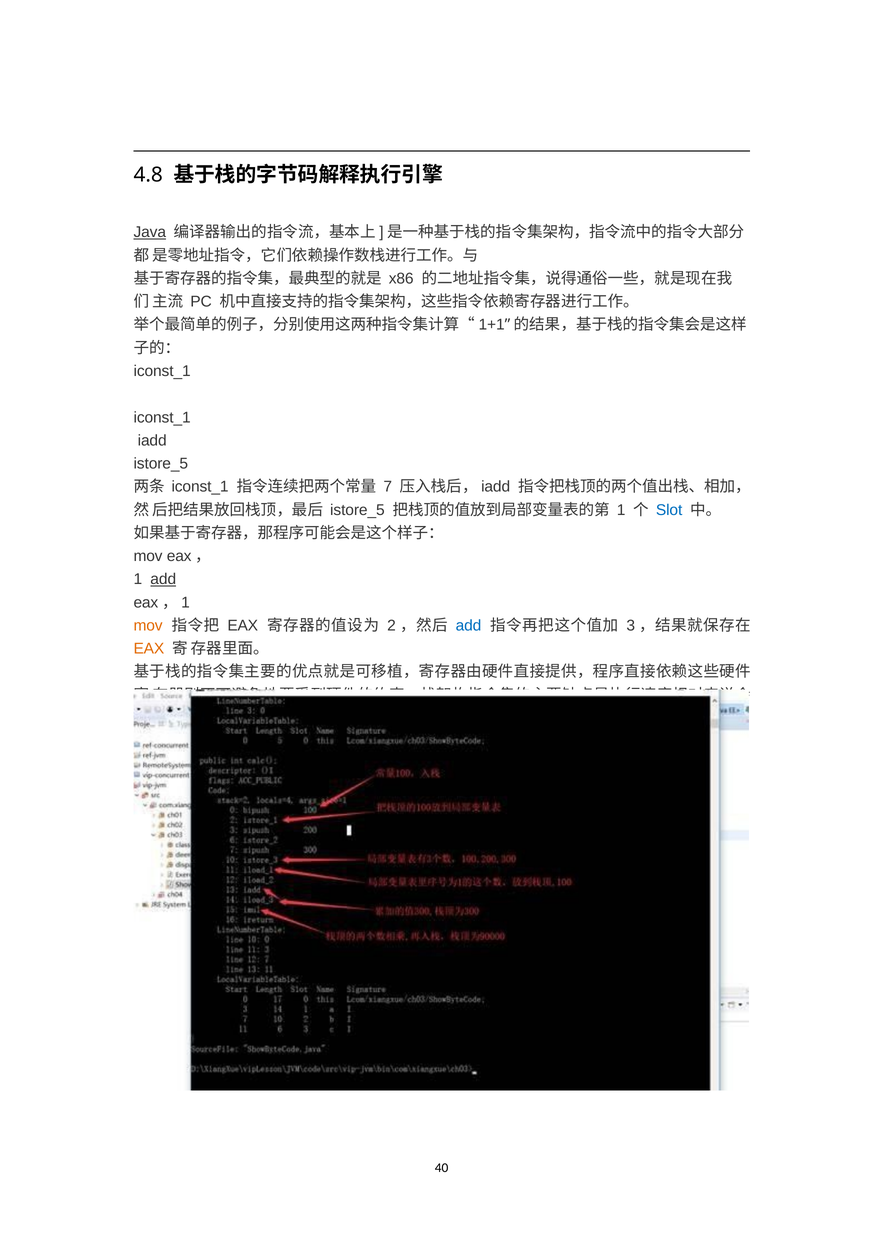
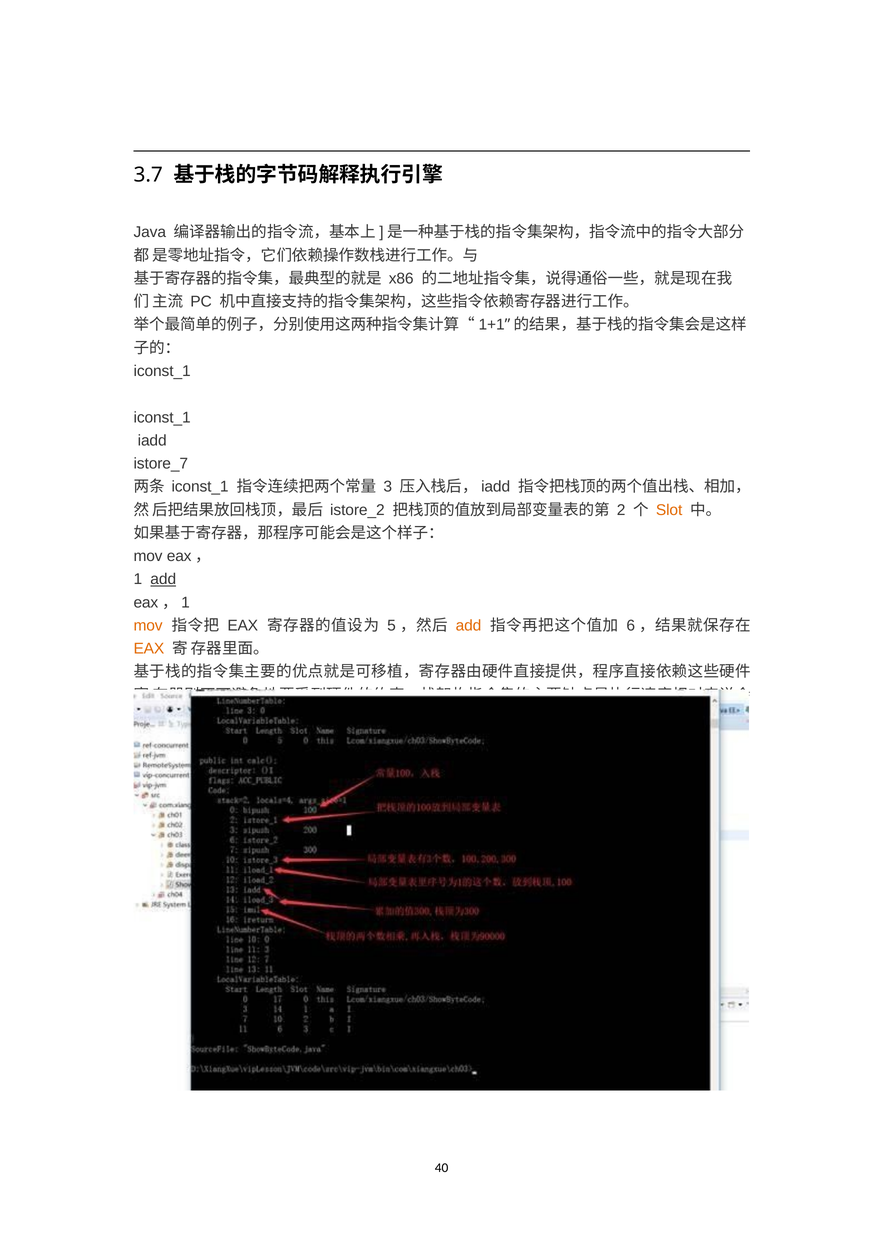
4.8: 4.8 -> 3.7
Java underline: present -> none
istore_5 at (161, 464): istore_5 -> istore_7
7: 7 -> 3
istore_5 at (357, 510): istore_5 -> istore_2
1 at (621, 510): 1 -> 2
Slot colour: blue -> orange
2: 2 -> 5
add at (468, 626) colour: blue -> orange
3: 3 -> 6
